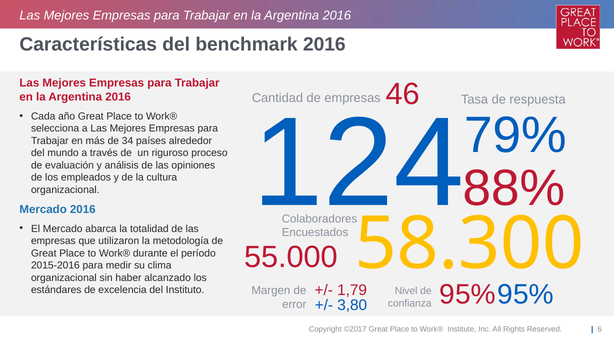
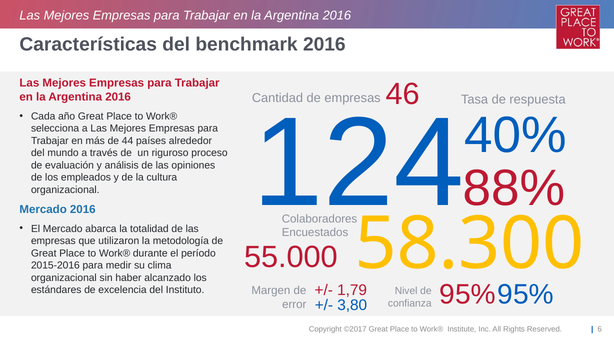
79%: 79% -> 40%
34: 34 -> 44
